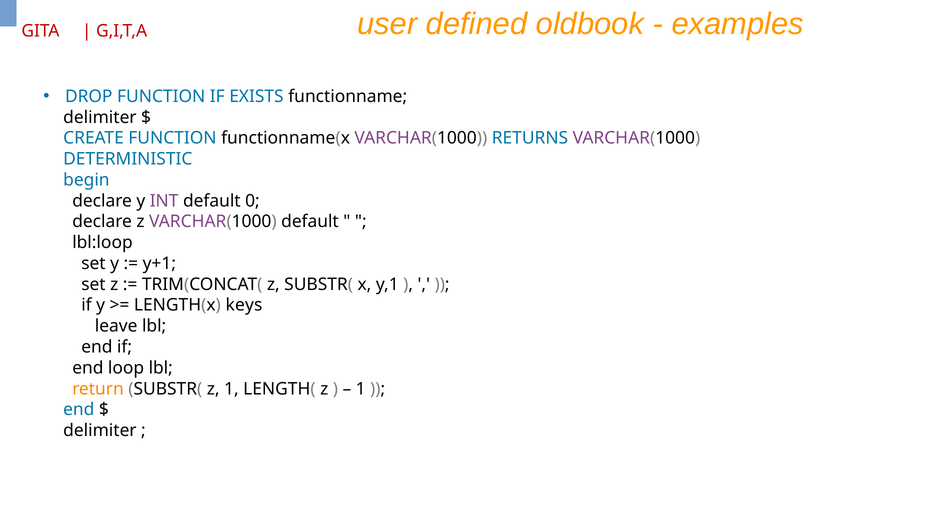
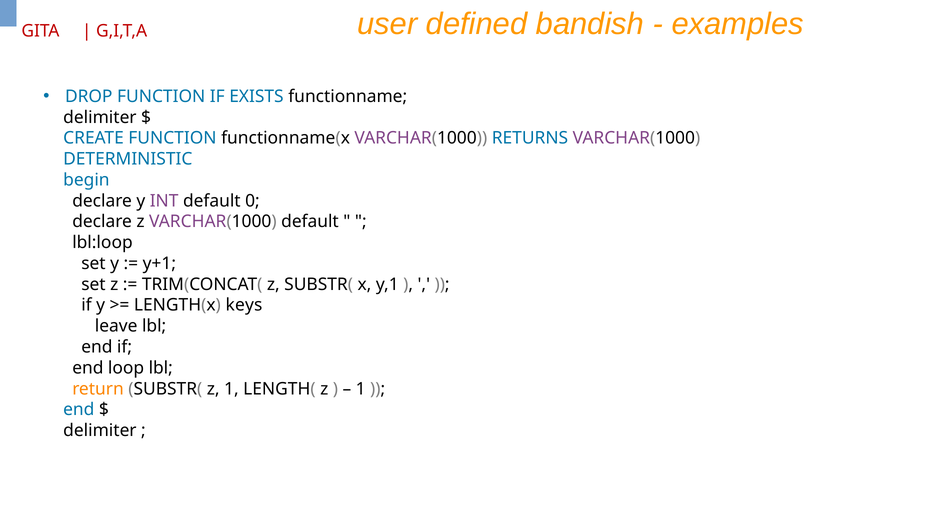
oldbook: oldbook -> bandish
